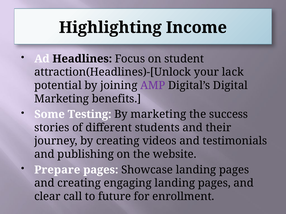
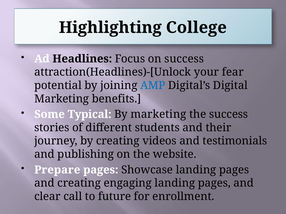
Income: Income -> College
on student: student -> success
lack: lack -> fear
AMP colour: purple -> blue
Testing: Testing -> Typical
